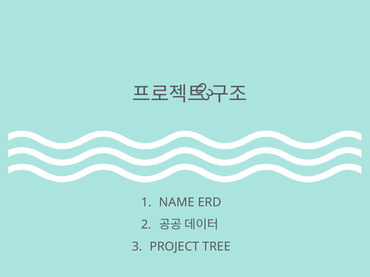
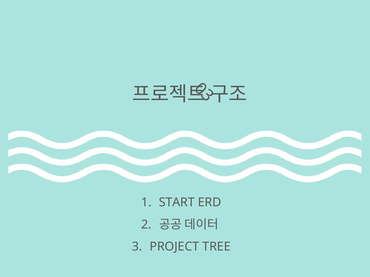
NAME: NAME -> START
